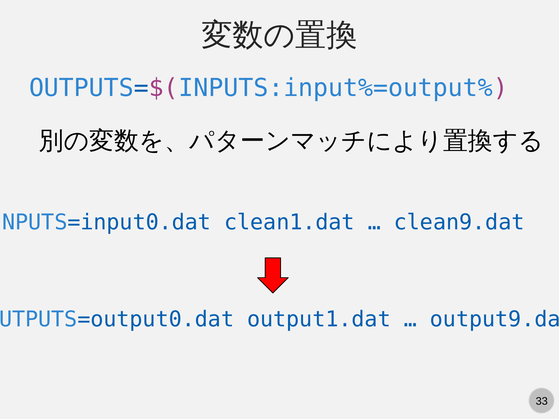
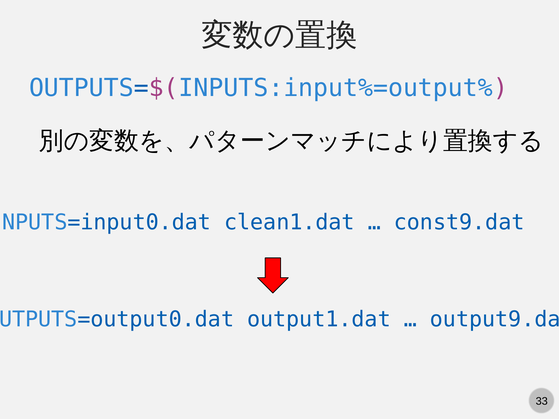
clean9.dat: clean9.dat -> const9.dat
